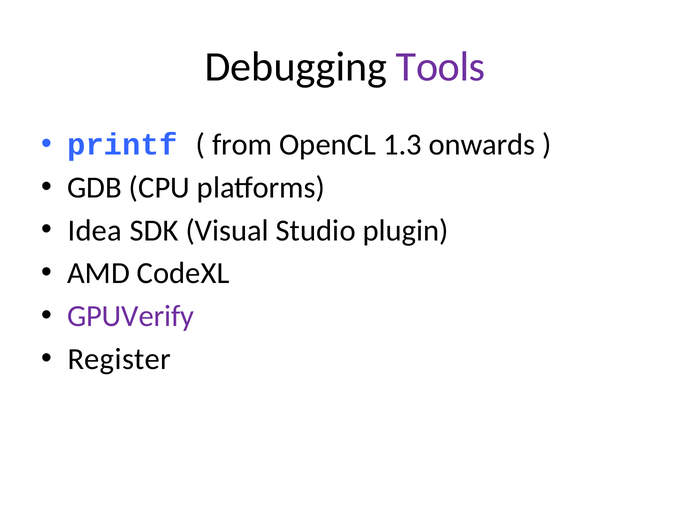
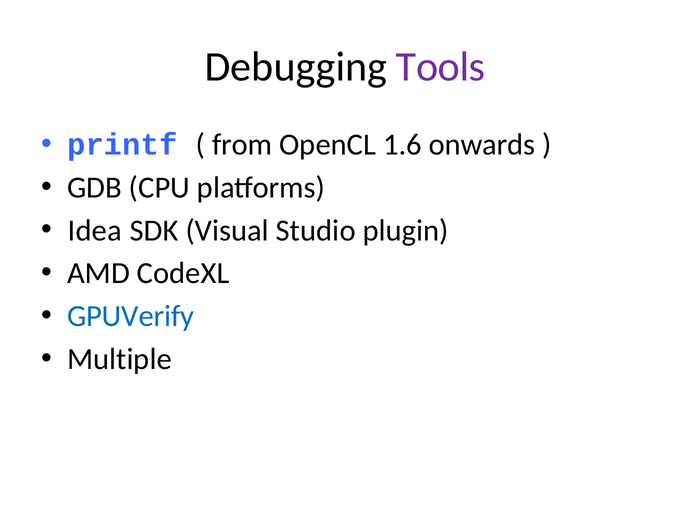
1.3: 1.3 -> 1.6
GPUVerify colour: purple -> blue
Register: Register -> Multiple
